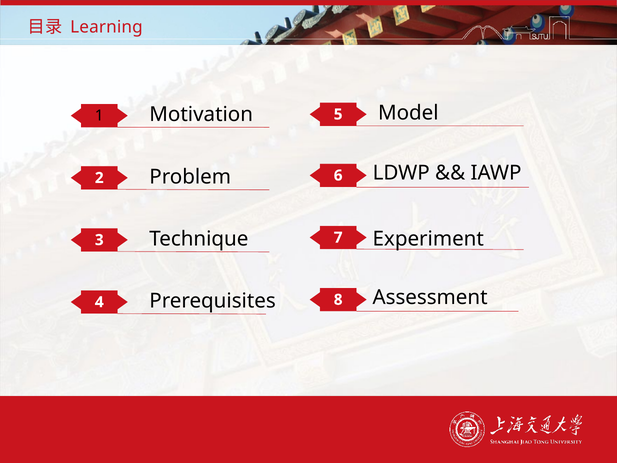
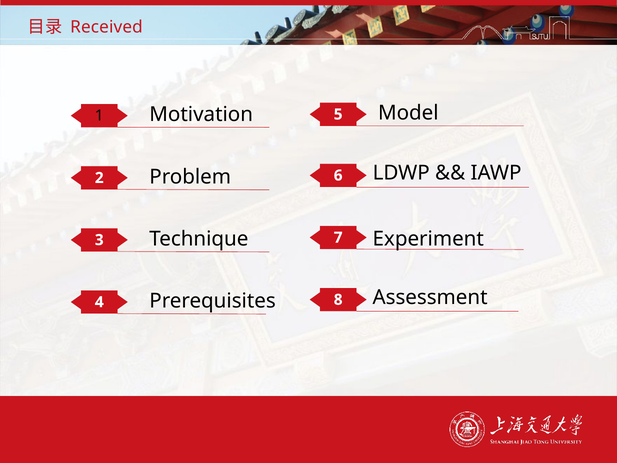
Learning: Learning -> Received
